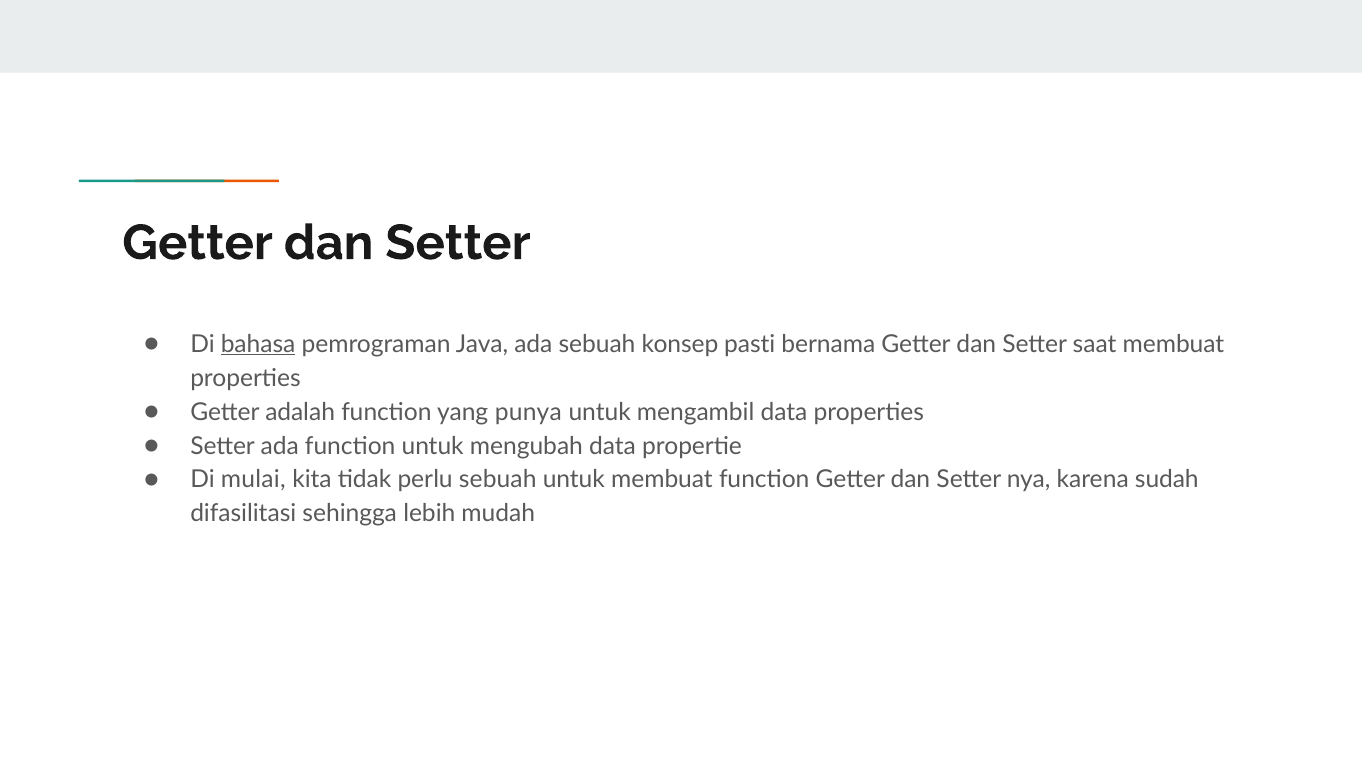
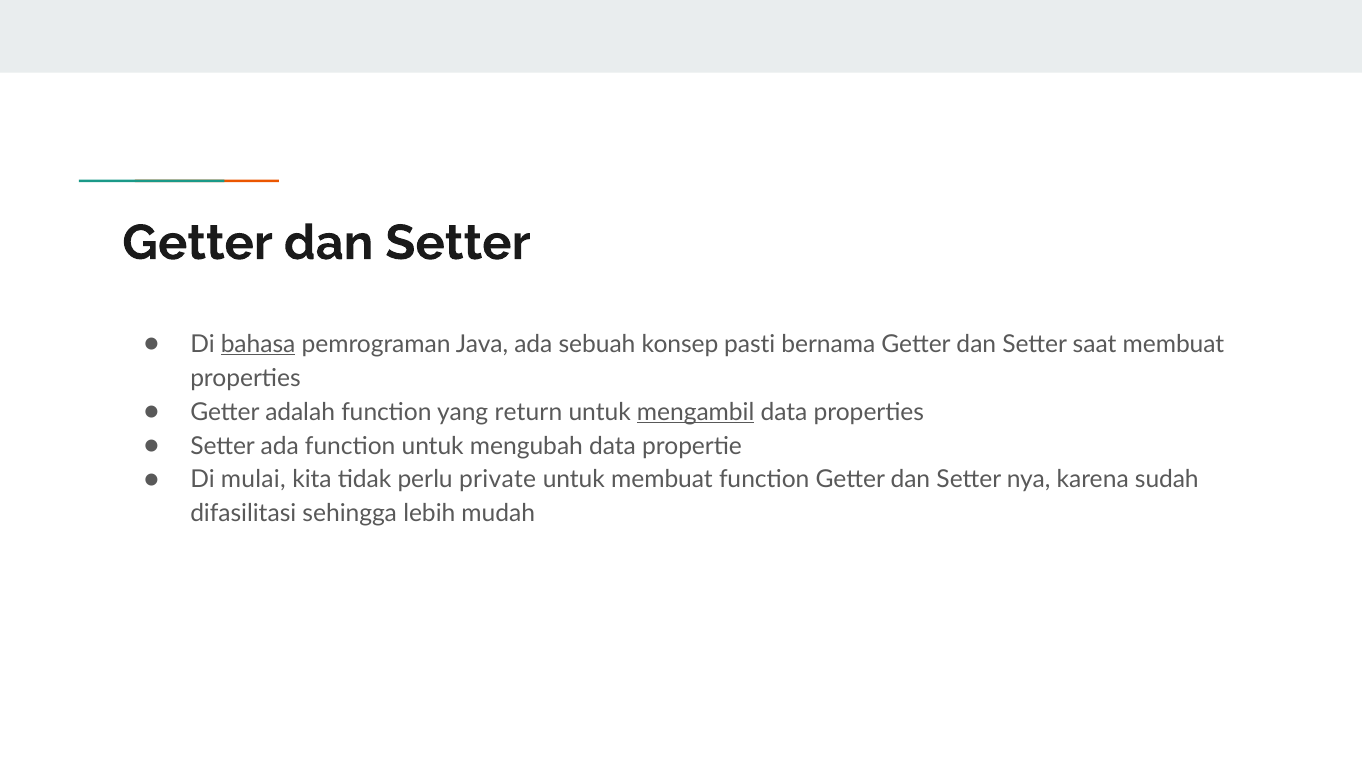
punya: punya -> return
mengambil underline: none -> present
perlu sebuah: sebuah -> private
